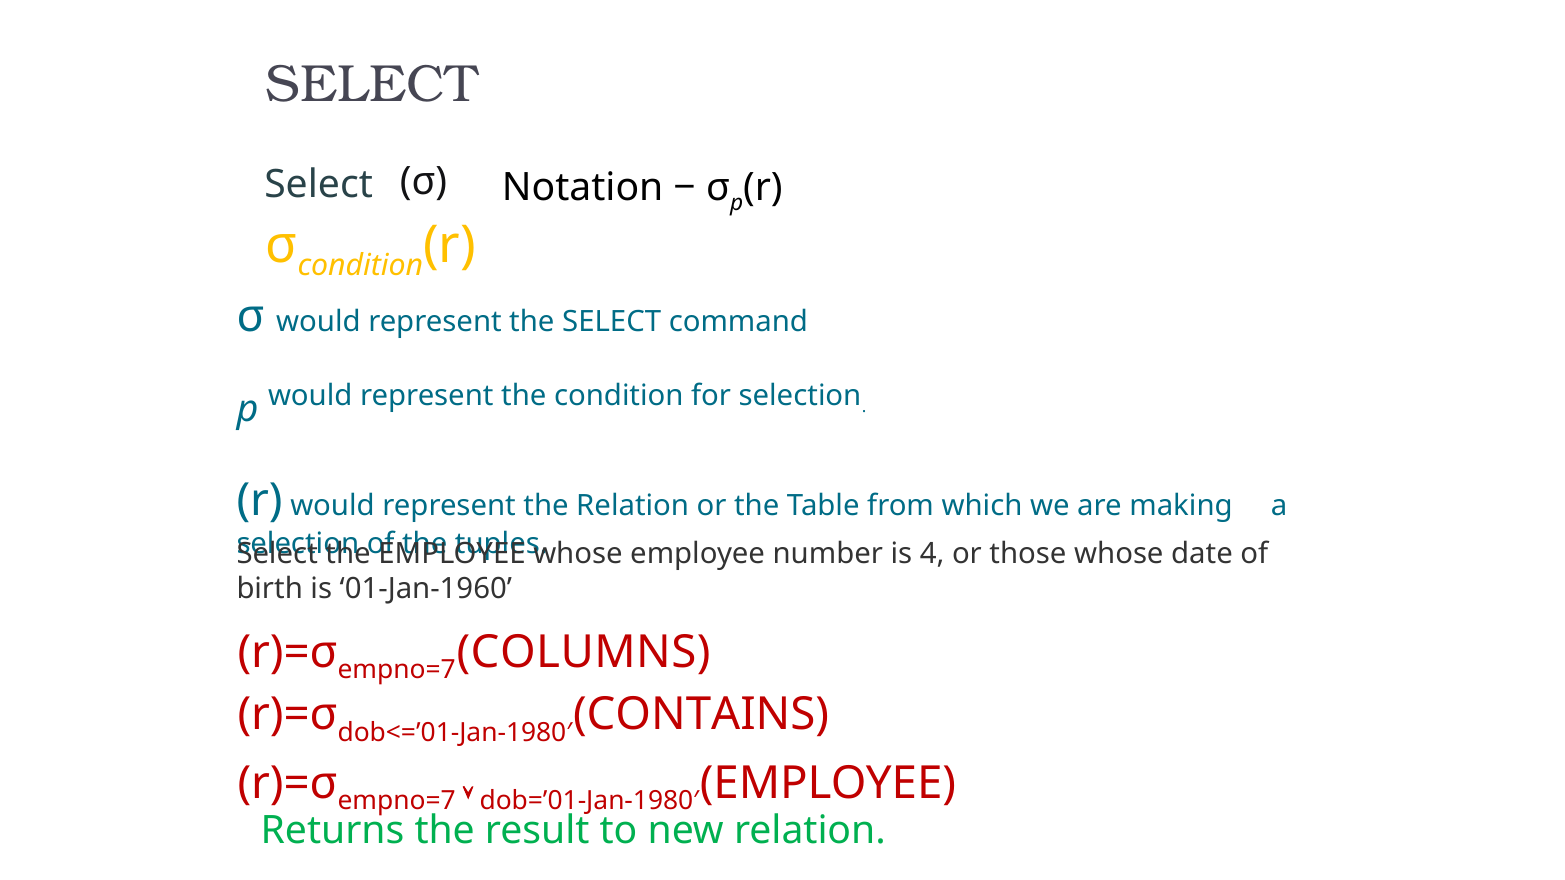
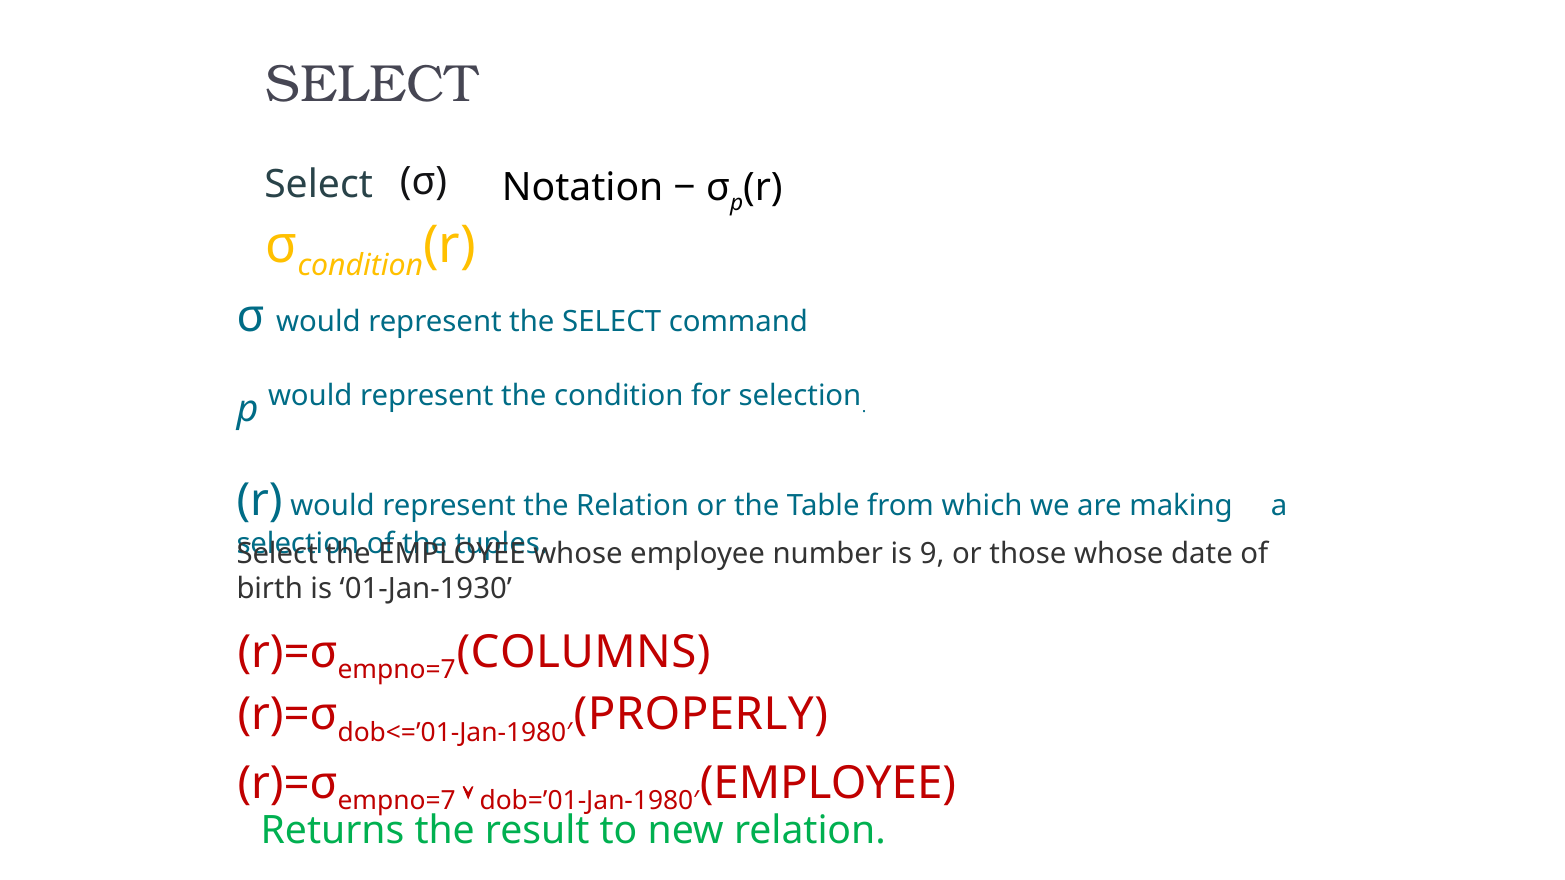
4: 4 -> 9
01-Jan-1960: 01-Jan-1960 -> 01-Jan-1930
CONTAINS: CONTAINS -> PROPERLY
